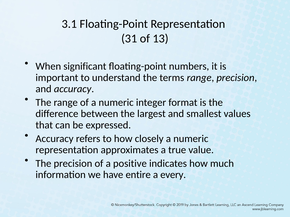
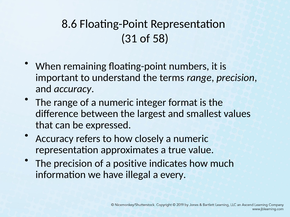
3.1: 3.1 -> 8.6
13: 13 -> 58
significant: significant -> remaining
entire: entire -> illegal
